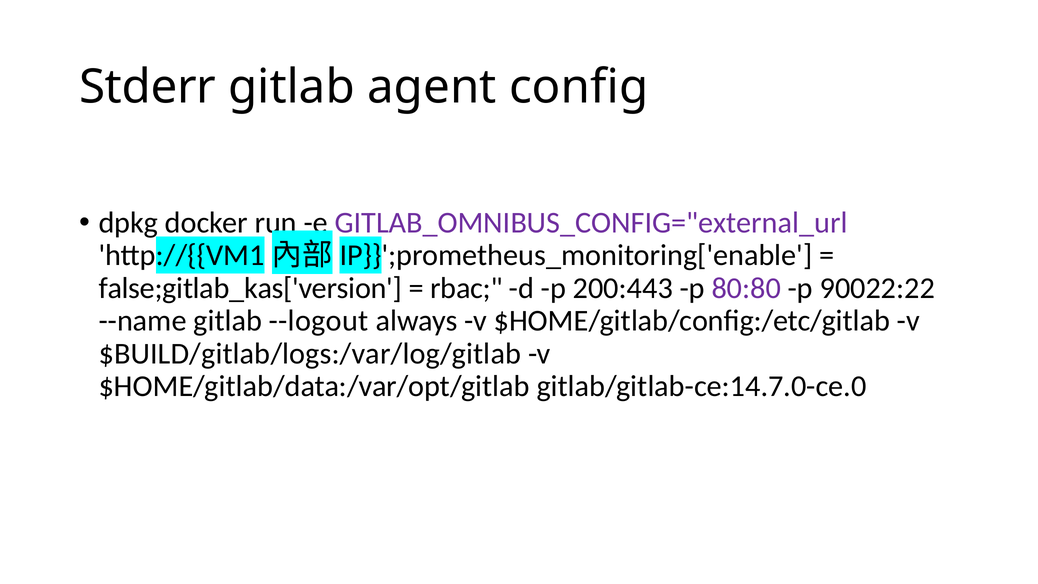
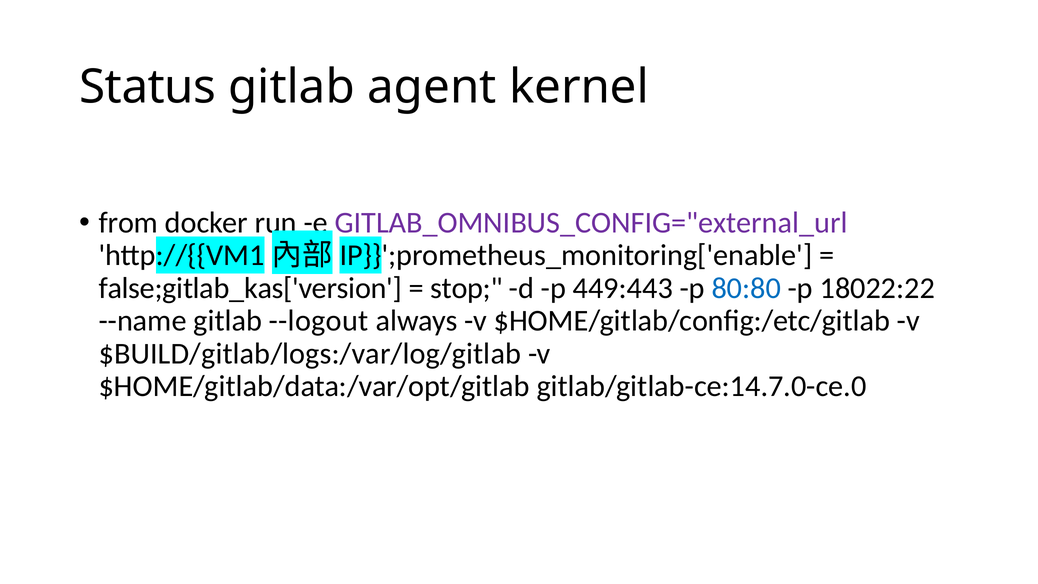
Stderr: Stderr -> Status
config: config -> kernel
dpkg: dpkg -> from
rbac: rbac -> stop
200:443: 200:443 -> 449:443
80:80 colour: purple -> blue
90022:22: 90022:22 -> 18022:22
